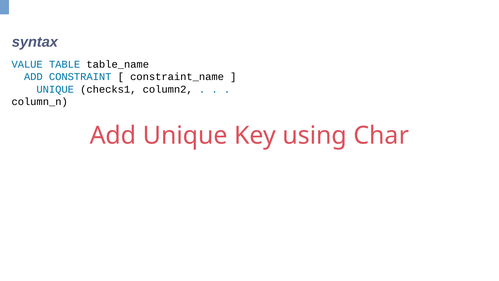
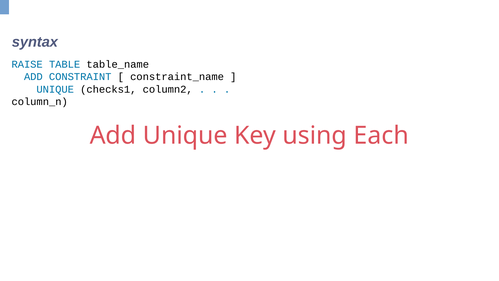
VALUE: VALUE -> RAISE
Char: Char -> Each
